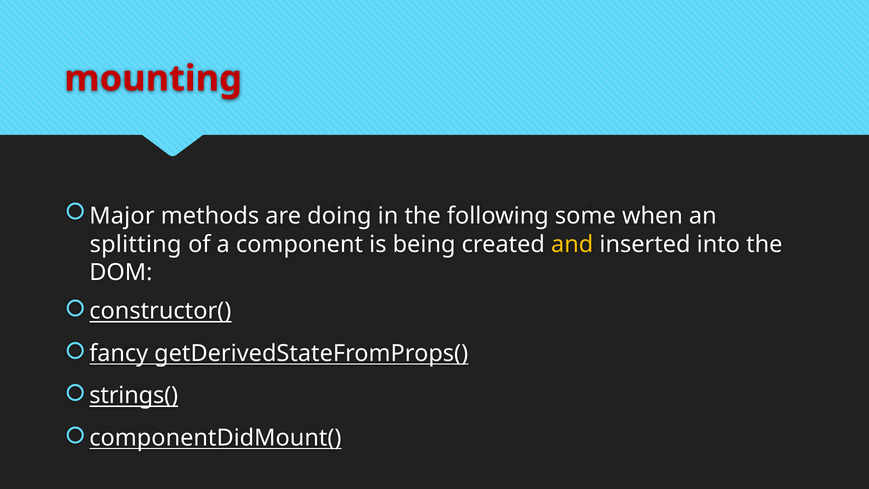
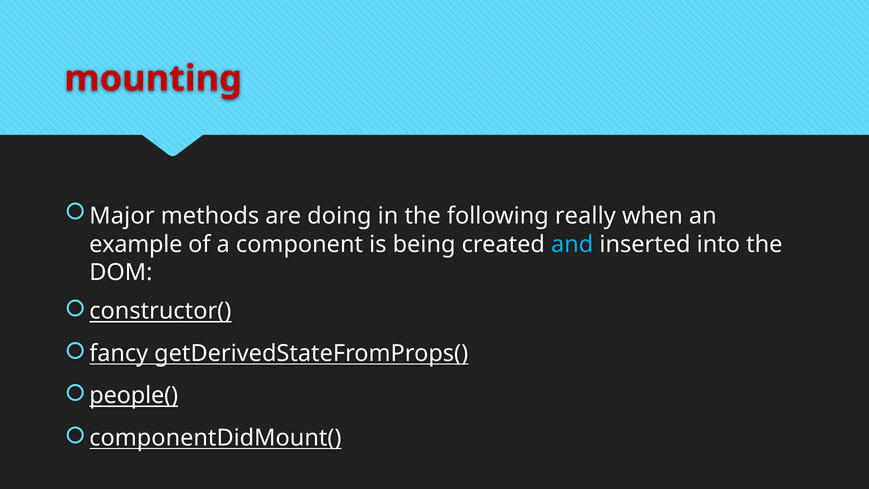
some: some -> really
splitting: splitting -> example
and colour: yellow -> light blue
strings(: strings( -> people(
